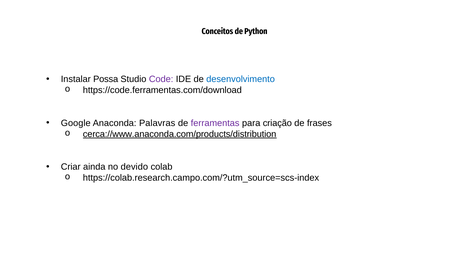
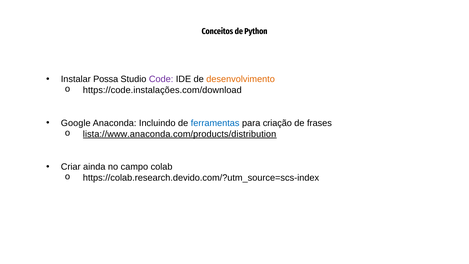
desenvolvimento colour: blue -> orange
https://code.ferramentas.com/download: https://code.ferramentas.com/download -> https://code.instalações.com/download
Palavras: Palavras -> Incluindo
ferramentas colour: purple -> blue
cerca://www.anaconda.com/products/distribution: cerca://www.anaconda.com/products/distribution -> lista://www.anaconda.com/products/distribution
devido: devido -> campo
https://colab.research.campo.com/?utm_source=scs-index: https://colab.research.campo.com/?utm_source=scs-index -> https://colab.research.devido.com/?utm_source=scs-index
